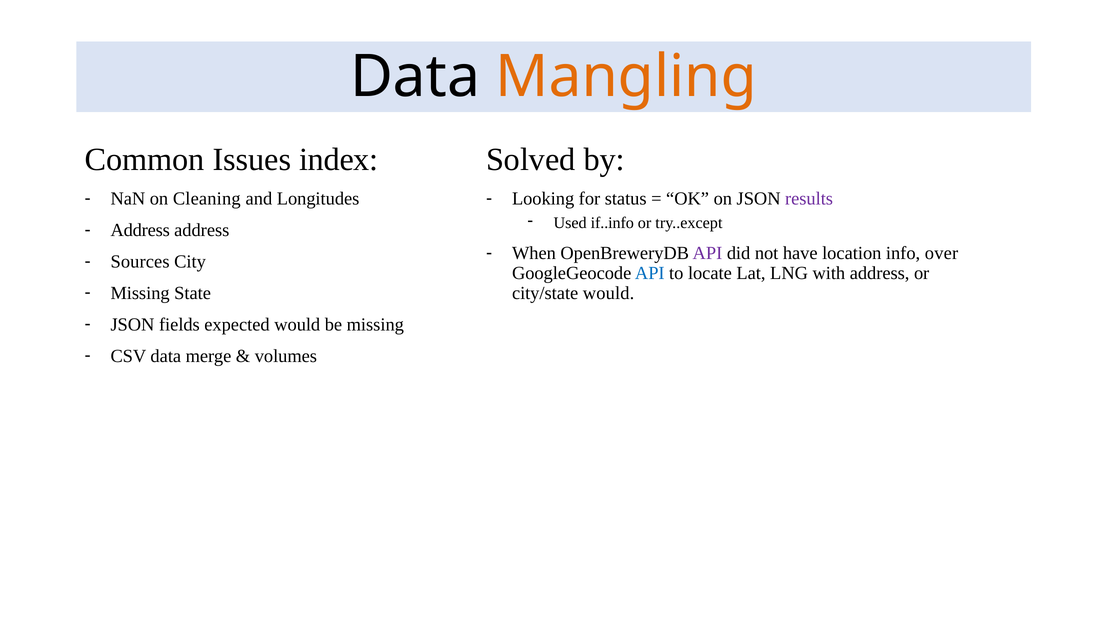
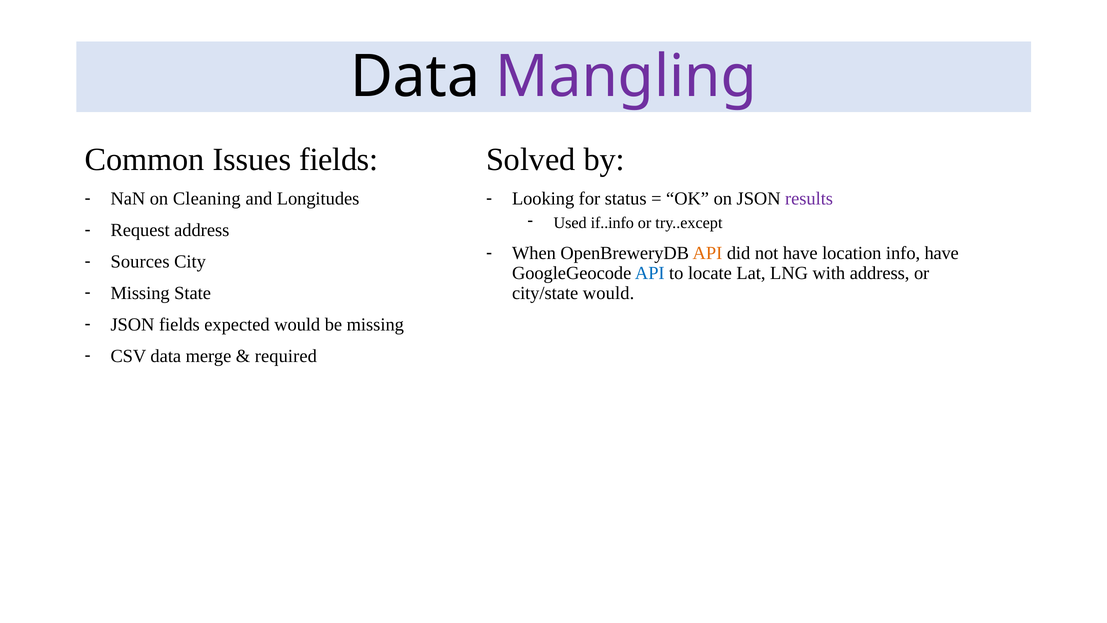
Mangling colour: orange -> purple
Issues index: index -> fields
Address at (140, 230): Address -> Request
API at (707, 253) colour: purple -> orange
info over: over -> have
volumes: volumes -> required
